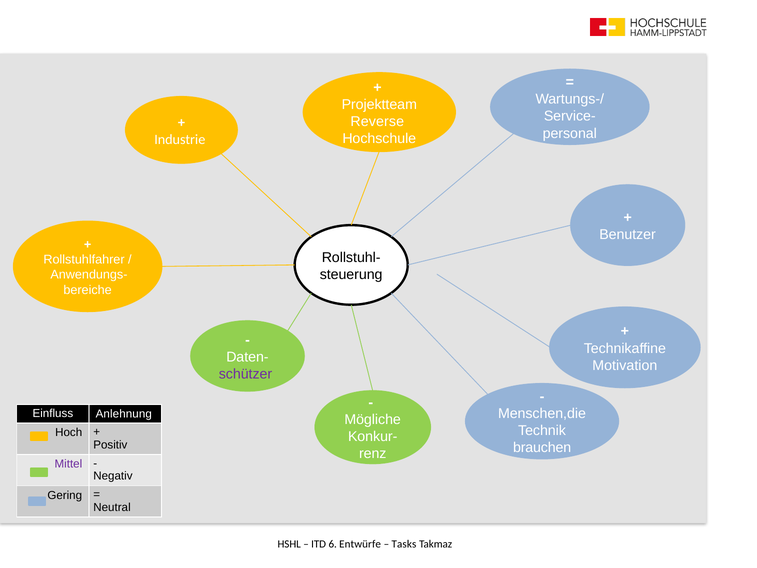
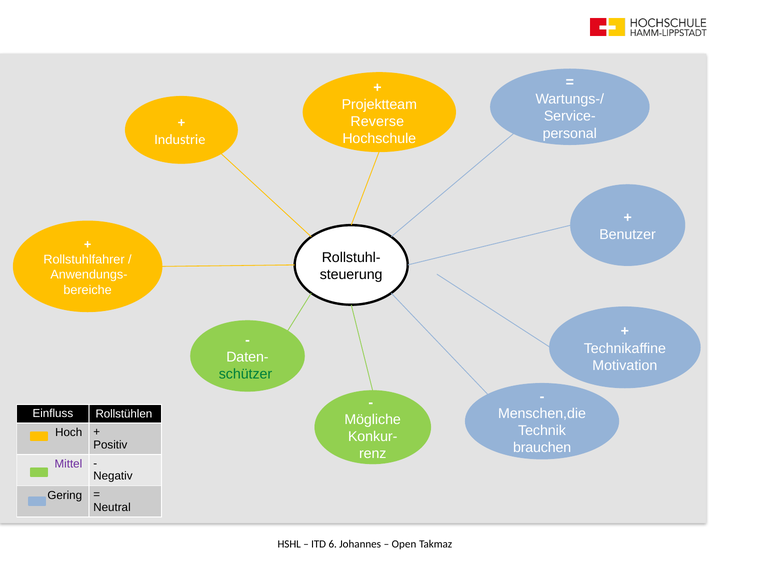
schützer colour: purple -> green
Anlehnung: Anlehnung -> Rollstühlen
Entwürfe: Entwürfe -> Johannes
Tasks: Tasks -> Open
